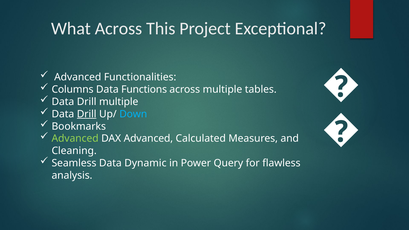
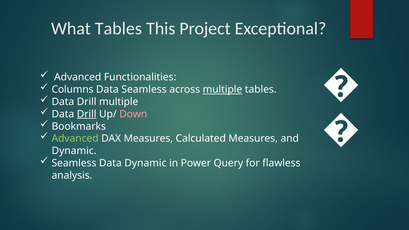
Across at (118, 29): Across -> Tables
Data Functions: Functions -> Seamless
multiple at (222, 90) underline: none -> present
Down colour: light blue -> pink
DAX Advanced: Advanced -> Measures
Cleaning at (74, 151): Cleaning -> Dynamic
